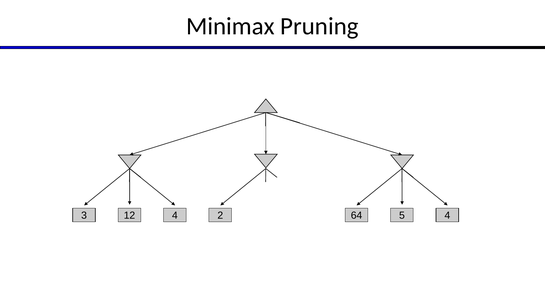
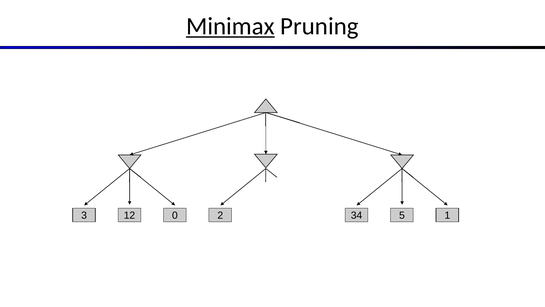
Minimax underline: none -> present
12 4: 4 -> 0
64: 64 -> 34
5 4: 4 -> 1
